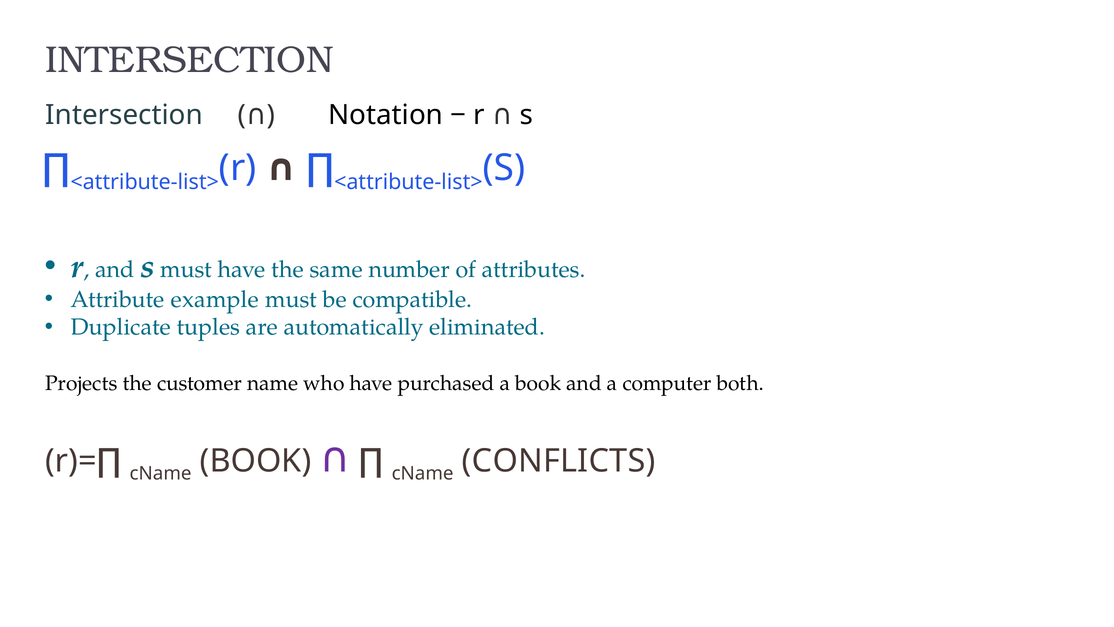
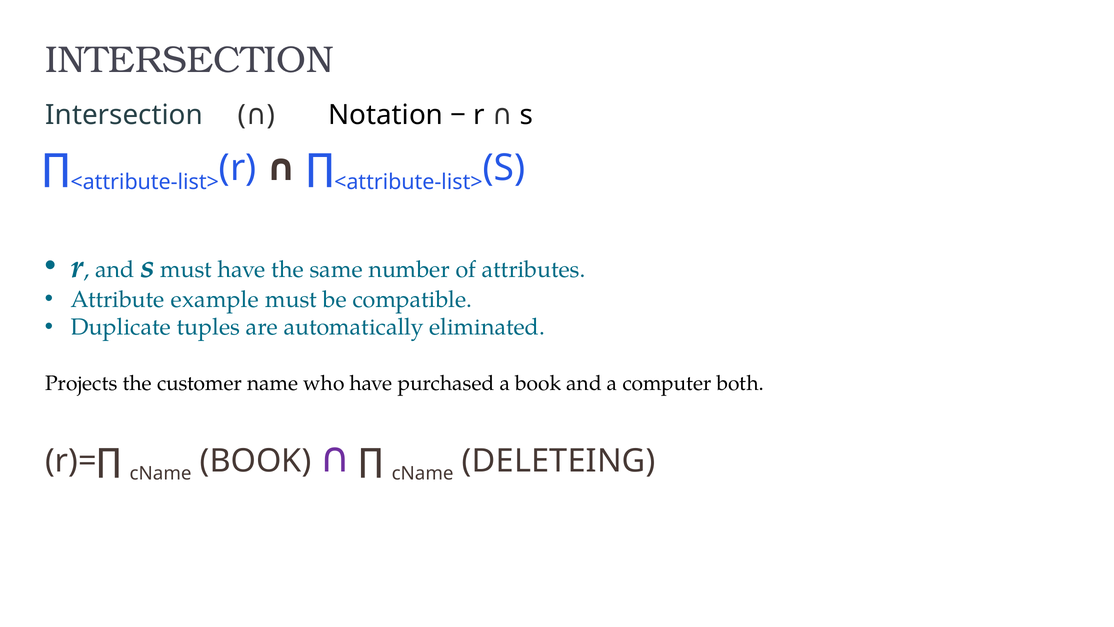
CONFLICTS: CONFLICTS -> DELETEING
